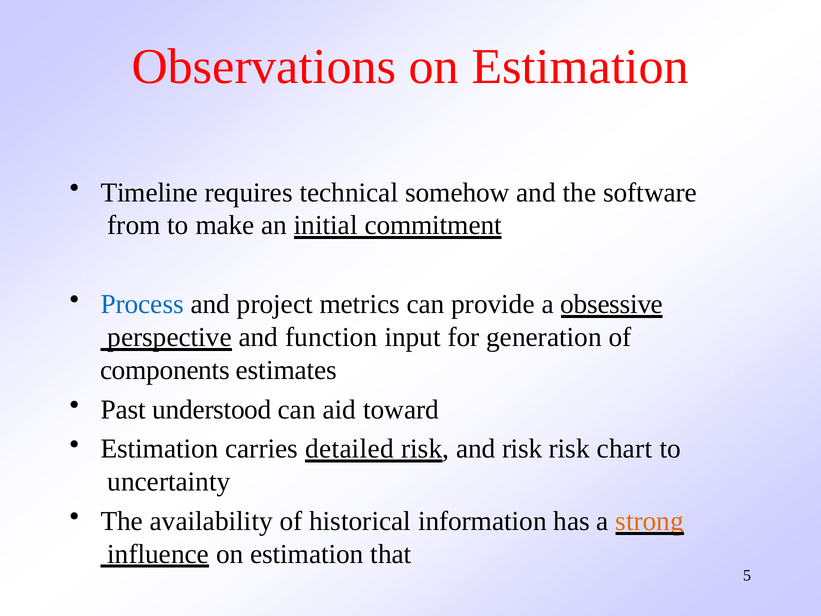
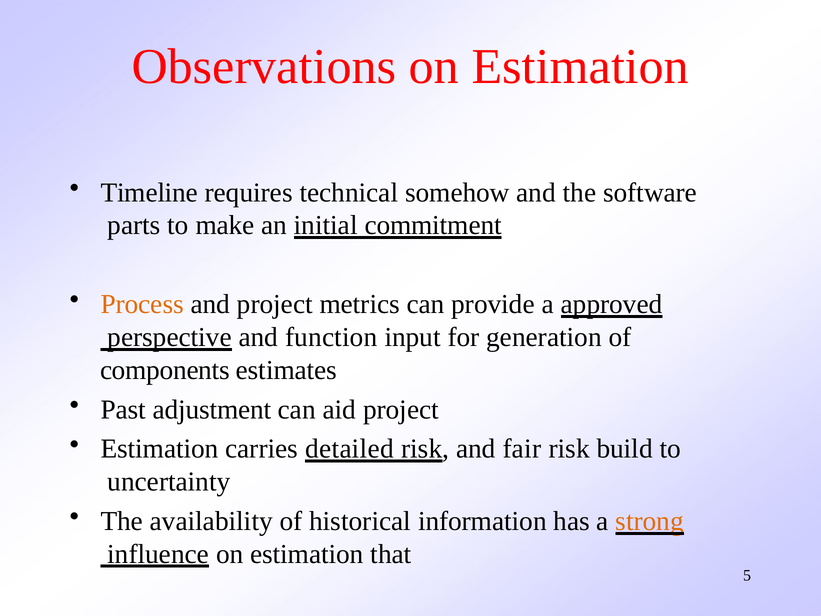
from: from -> parts
Process colour: blue -> orange
obsessive: obsessive -> approved
understood: understood -> adjustment
aid toward: toward -> project
and risk: risk -> fair
chart: chart -> build
